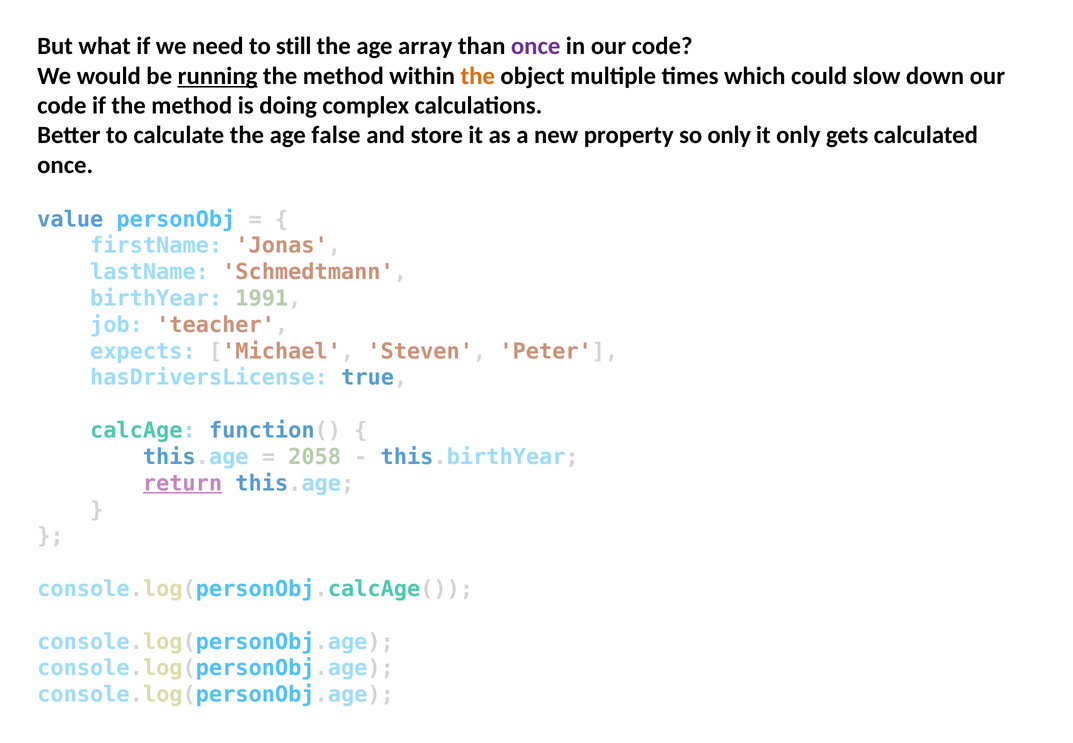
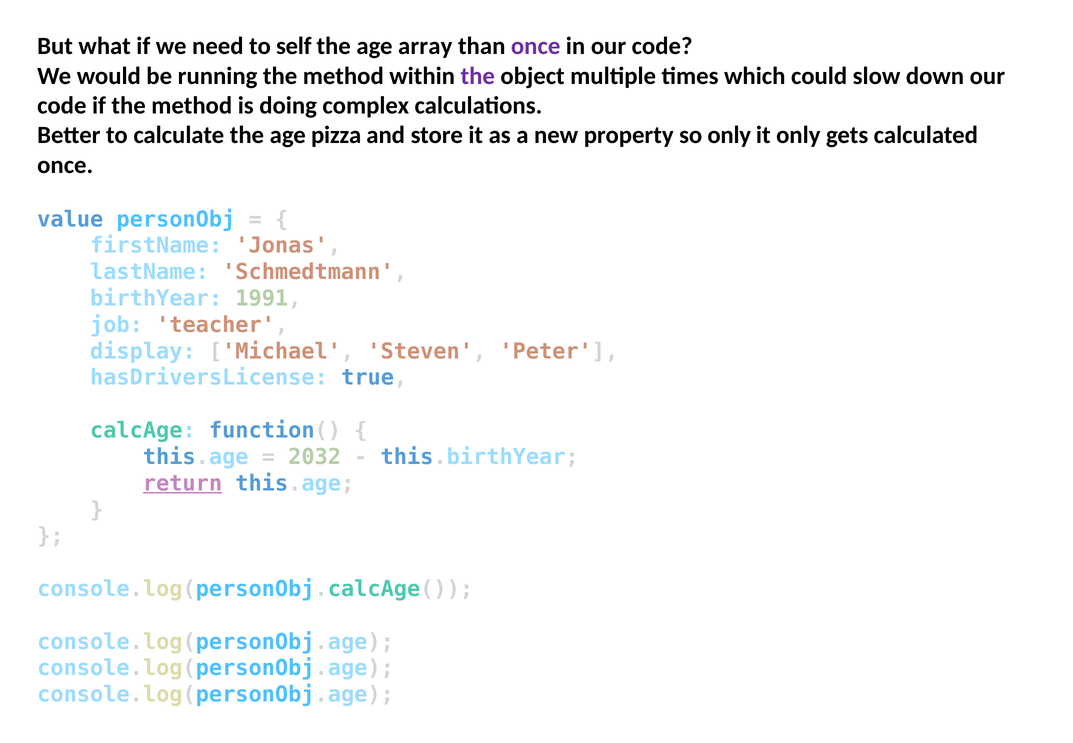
still: still -> self
running underline: present -> none
the at (478, 76) colour: orange -> purple
false: false -> pizza
expects: expects -> display
2058: 2058 -> 2032
